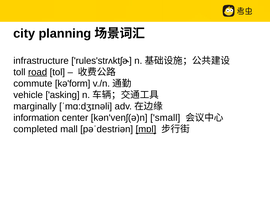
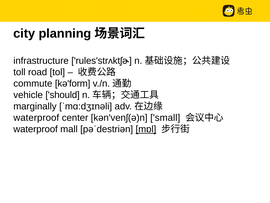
road underline: present -> none
asking: asking -> should
information at (36, 117): information -> waterproof
completed at (35, 129): completed -> waterproof
